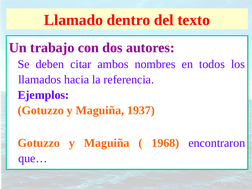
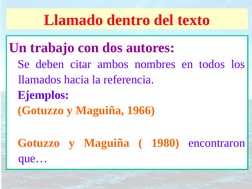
1937: 1937 -> 1966
1968: 1968 -> 1980
